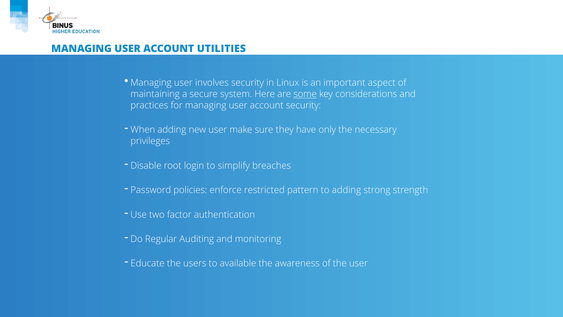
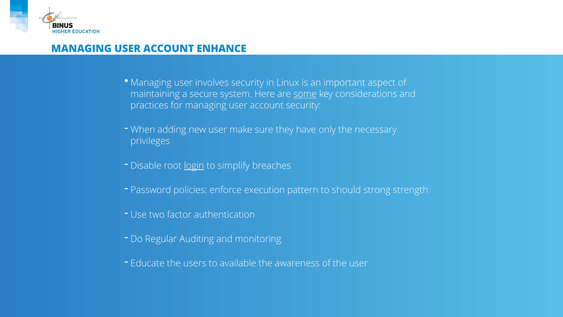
UTILITIES: UTILITIES -> ENHANCE
login underline: none -> present
restricted: restricted -> execution
to adding: adding -> should
